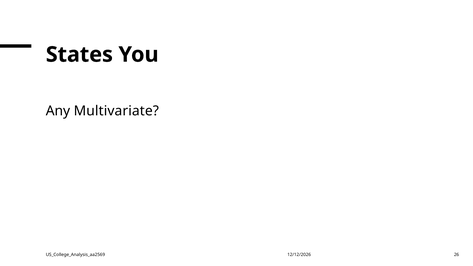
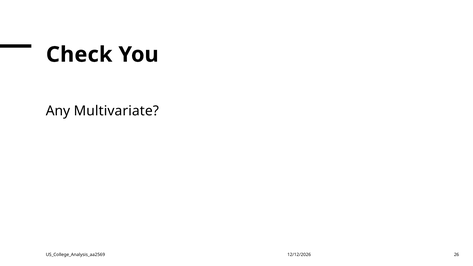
States: States -> Check
